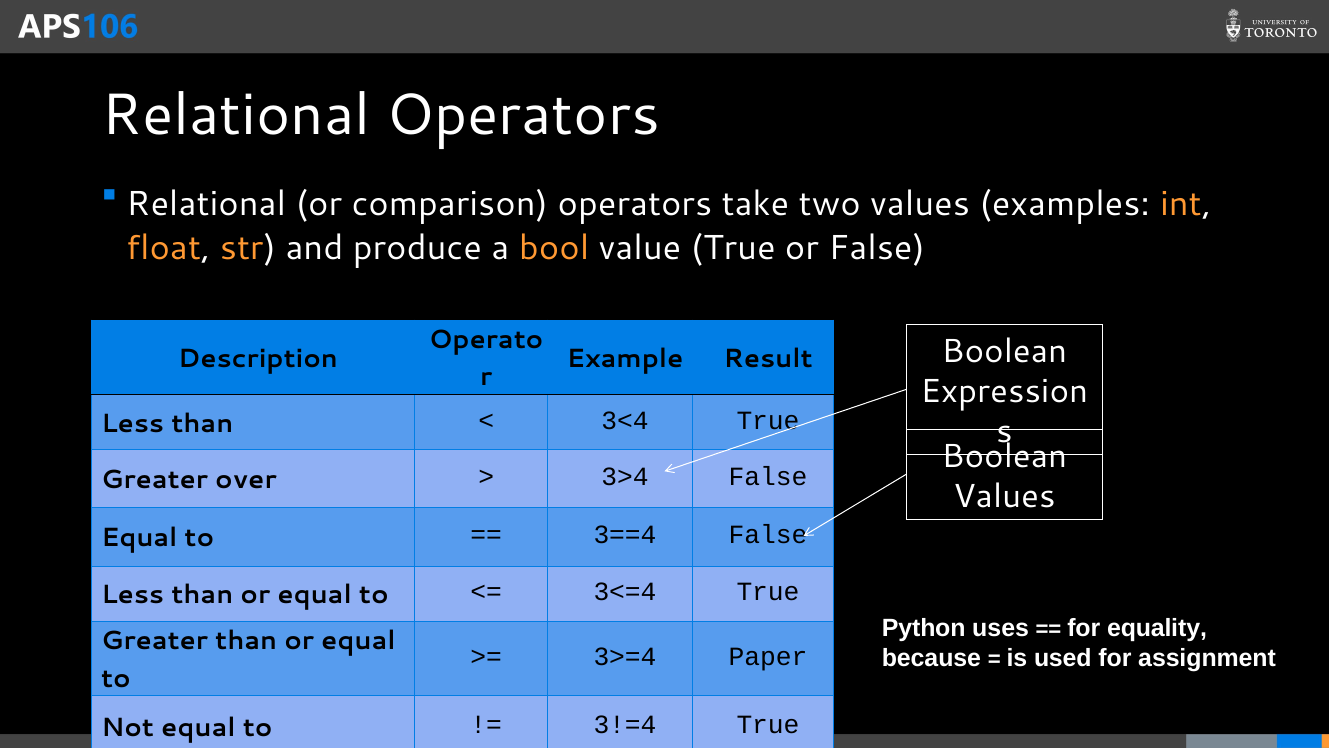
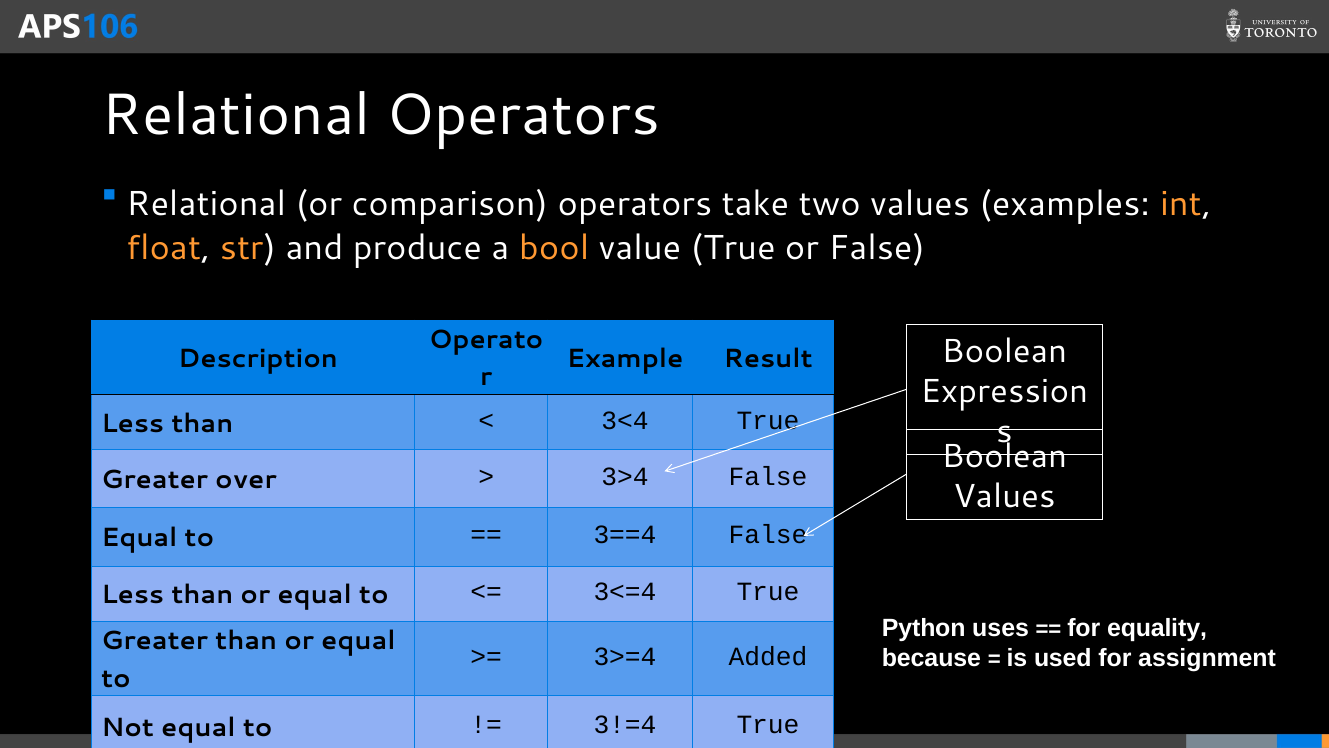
Paper: Paper -> Added
